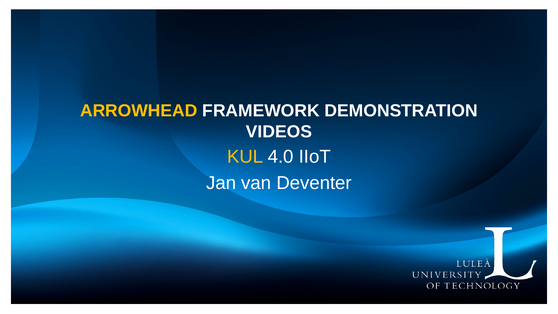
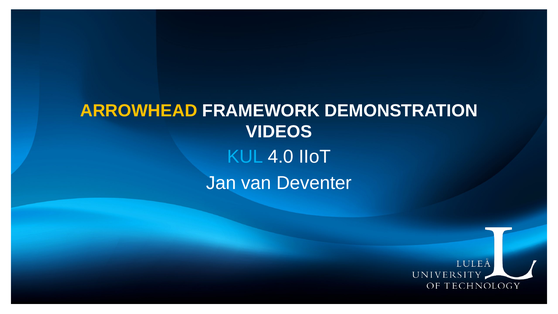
KUL colour: yellow -> light blue
